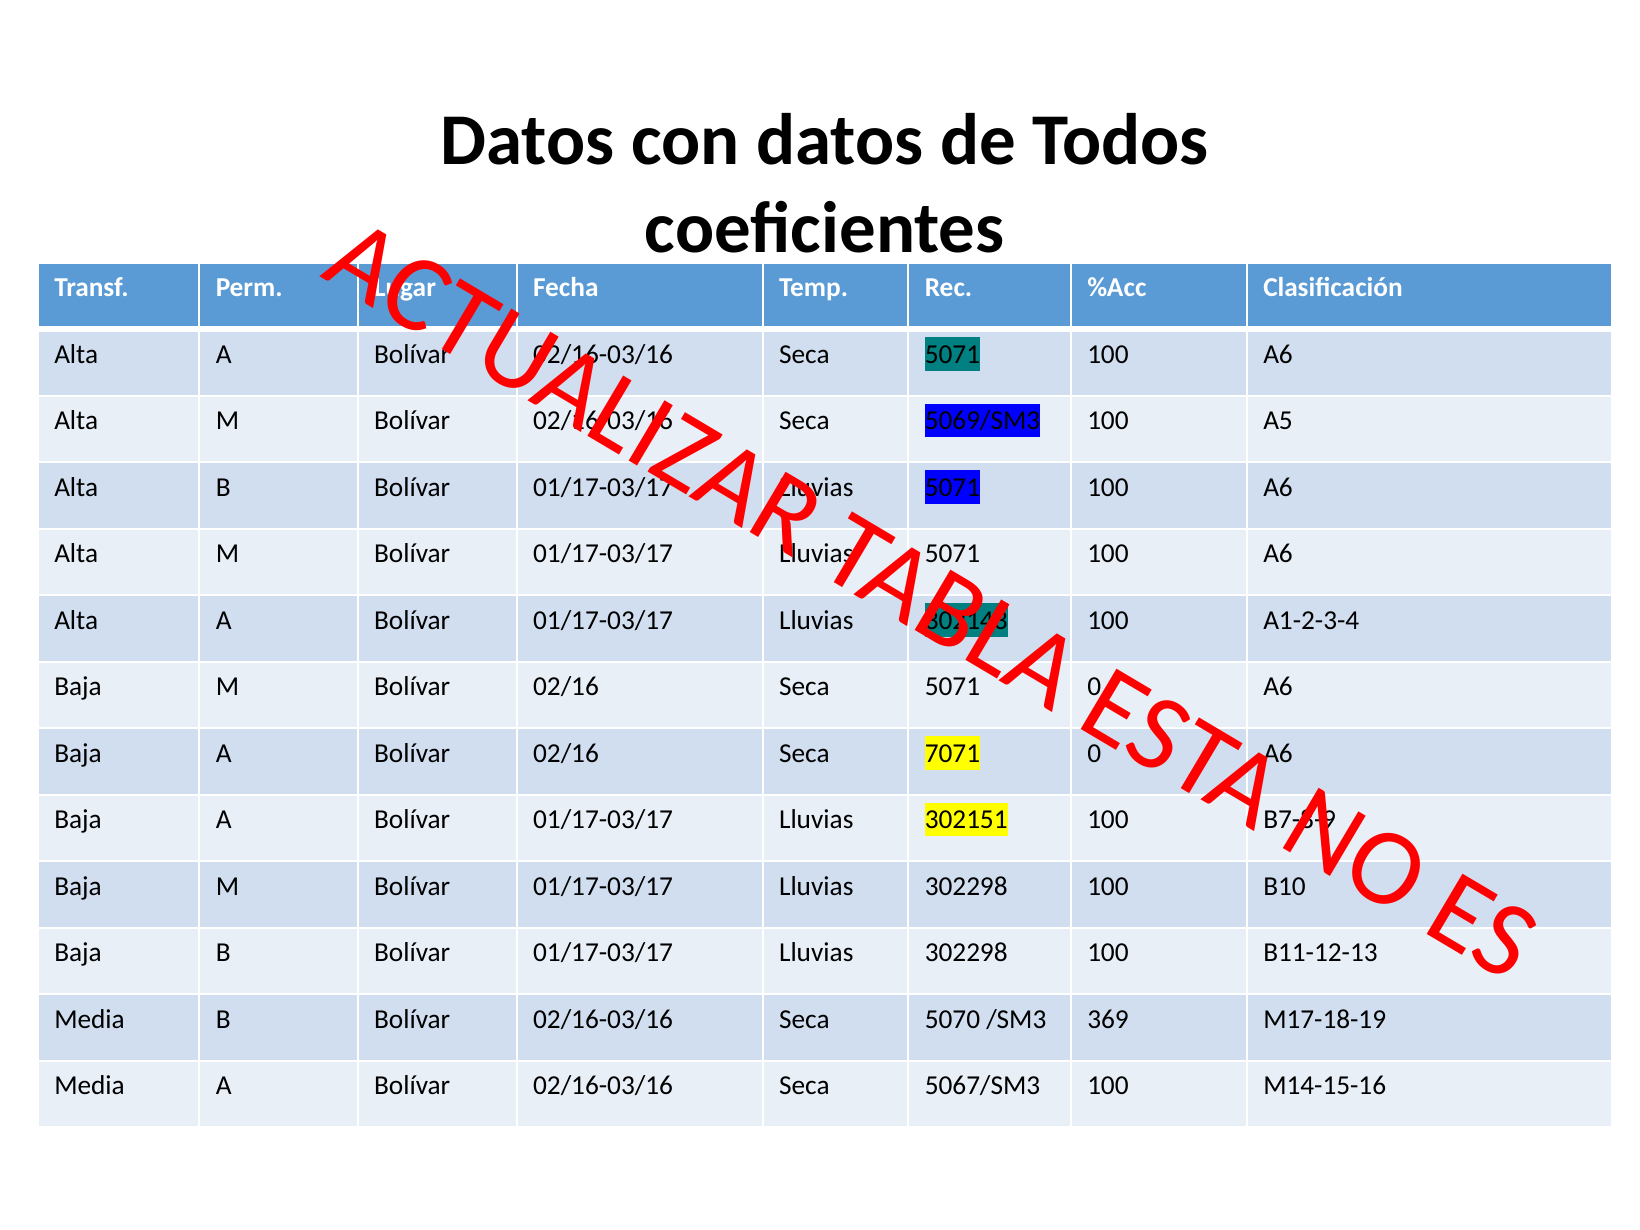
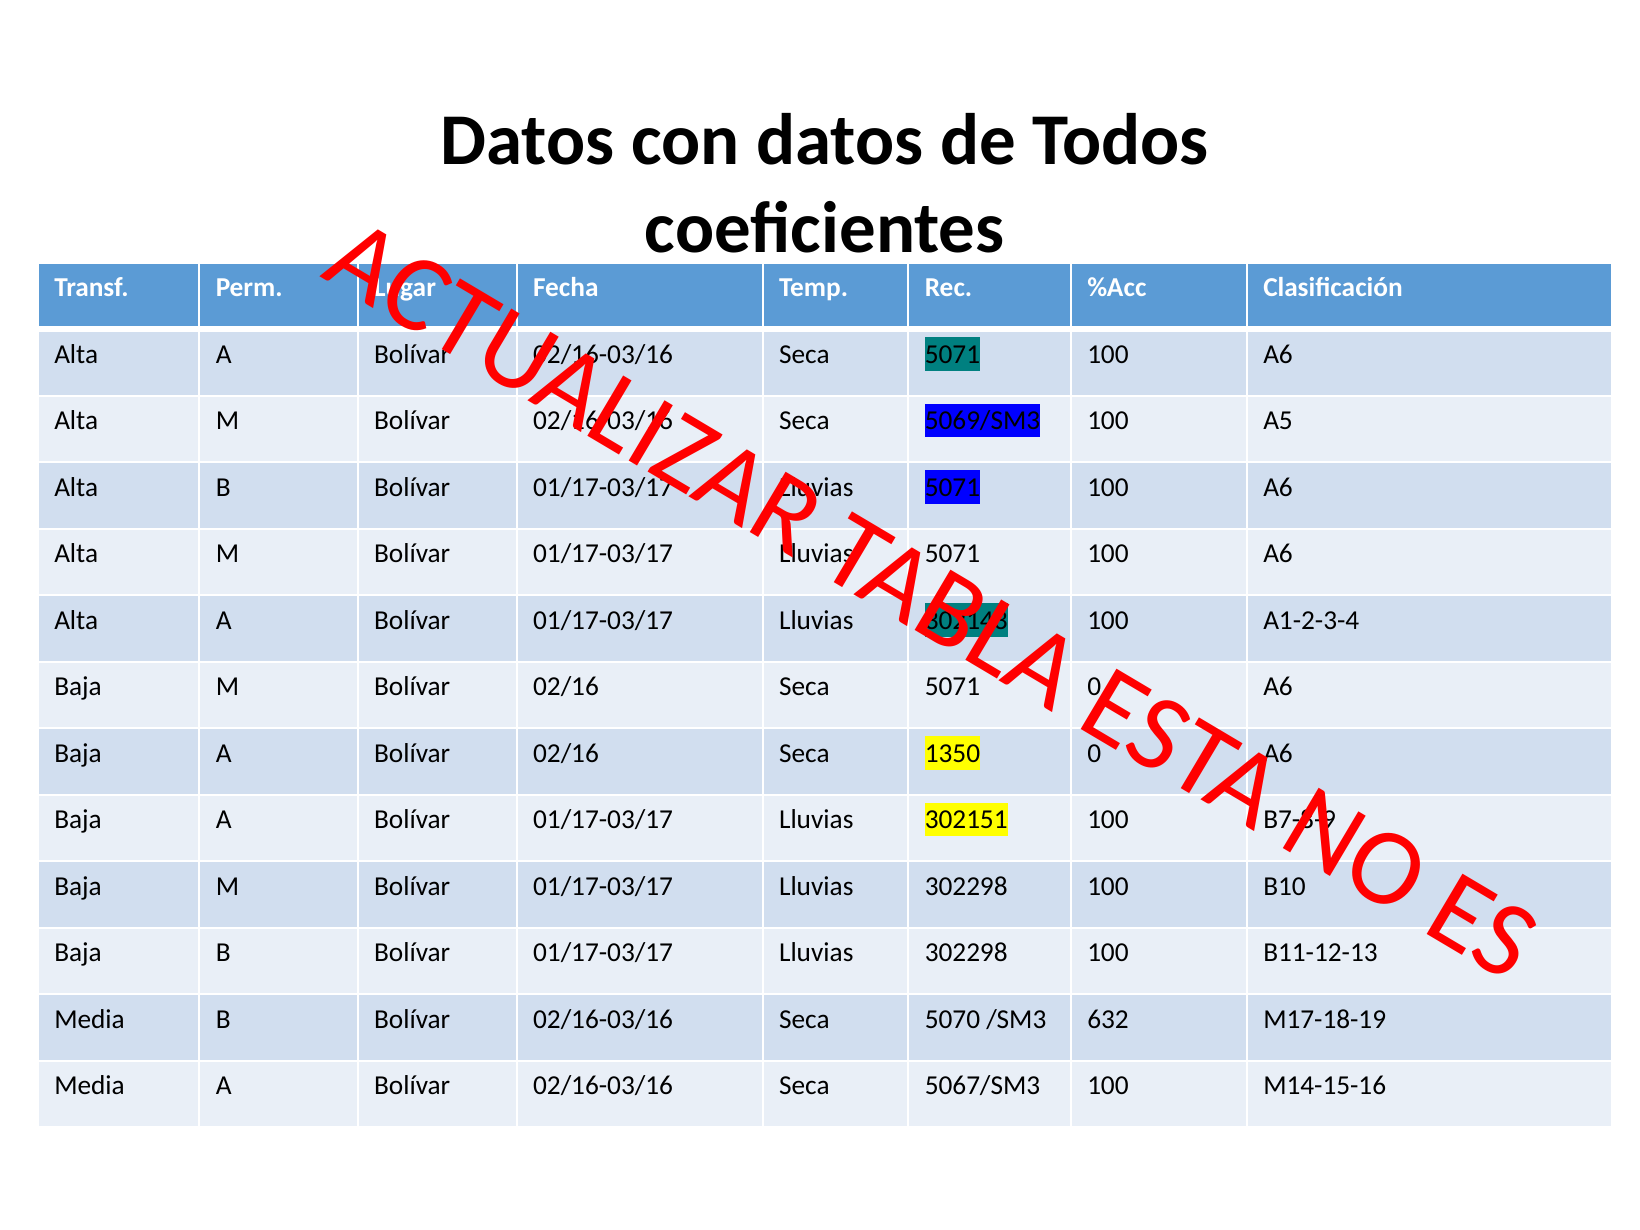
7071: 7071 -> 1350
369: 369 -> 632
